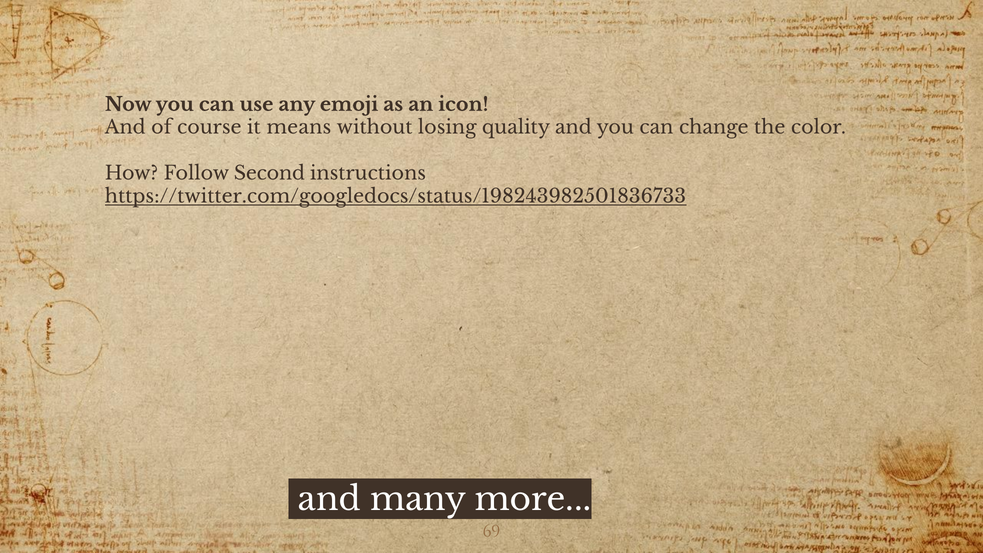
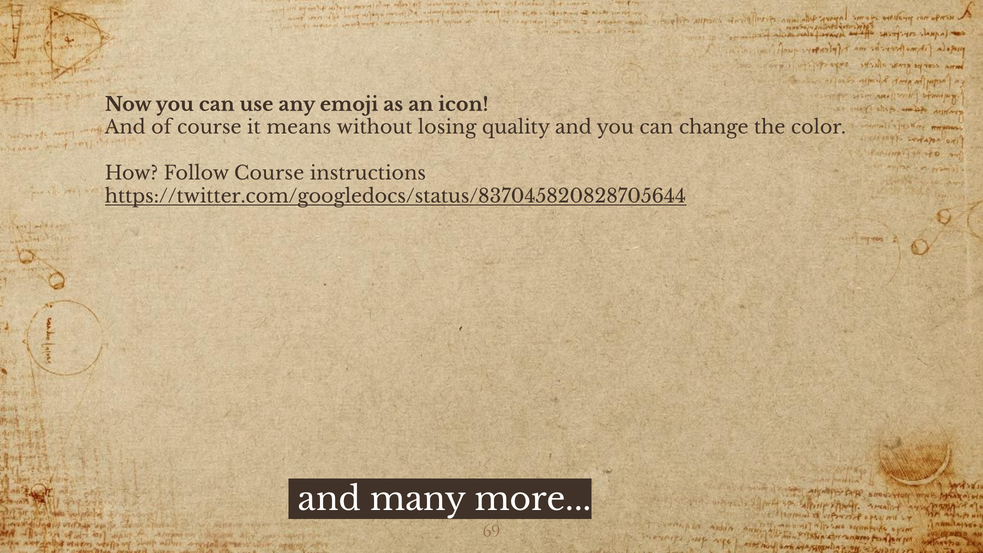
Follow Second: Second -> Course
https://twitter.com/googledocs/status/198243982501836733: https://twitter.com/googledocs/status/198243982501836733 -> https://twitter.com/googledocs/status/837045820828705644
